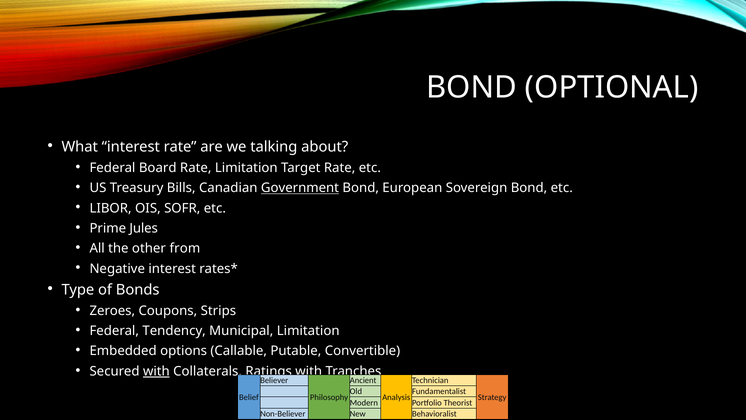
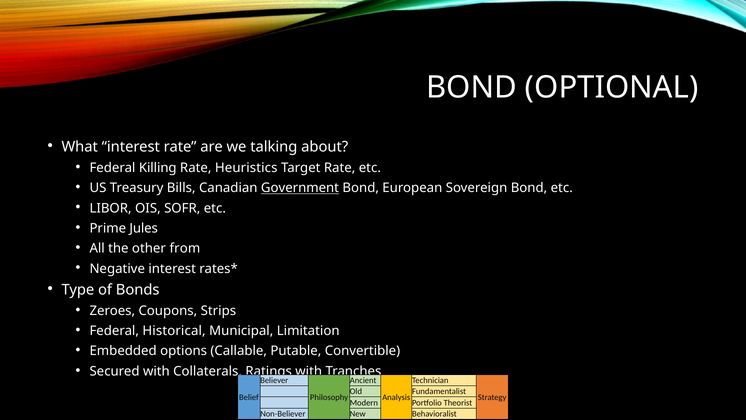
Board: Board -> Killing
Rate Limitation: Limitation -> Heuristics
Tendency: Tendency -> Historical
with at (156, 371) underline: present -> none
